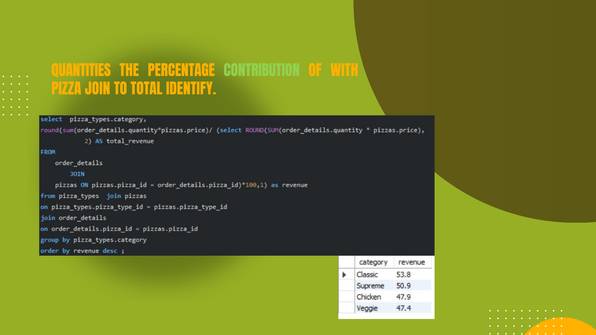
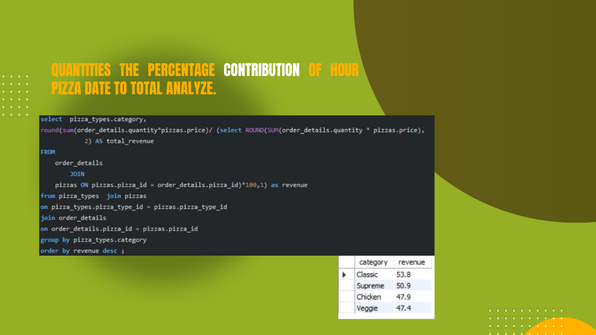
CONTRIBUTION colour: light green -> white
WITH: WITH -> HOUR
JOIN: JOIN -> DATE
IDENTIFY: IDENTIFY -> ANALYZE
